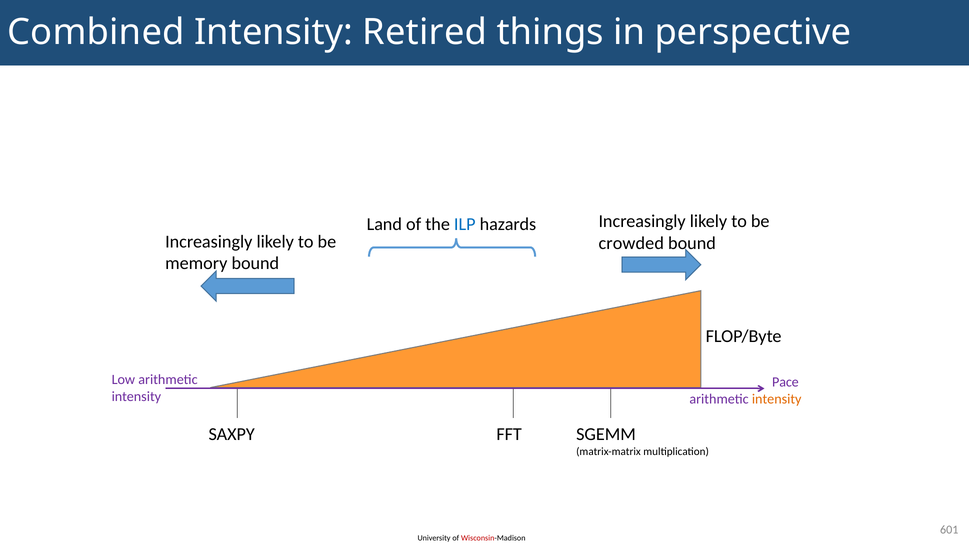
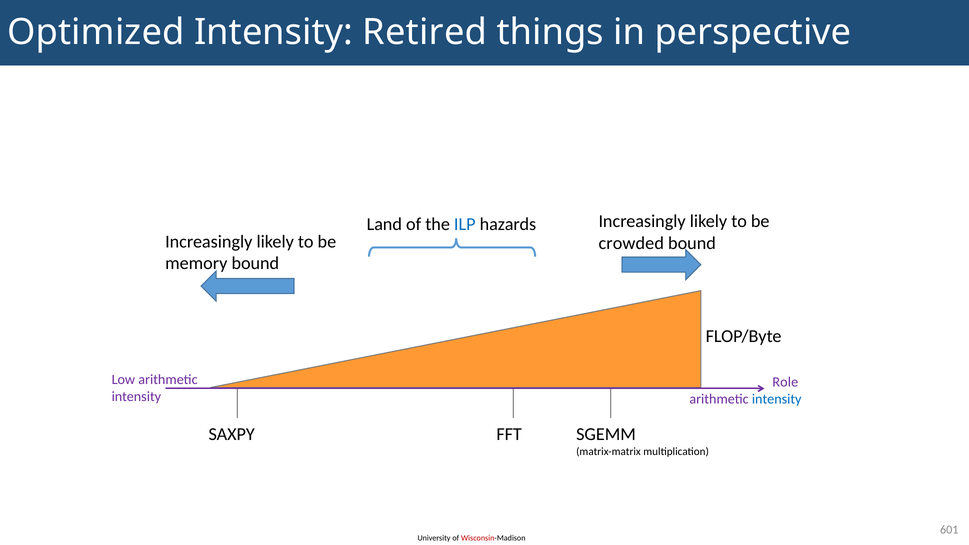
Combined: Combined -> Optimized
Pace: Pace -> Role
intensity at (777, 399) colour: orange -> blue
